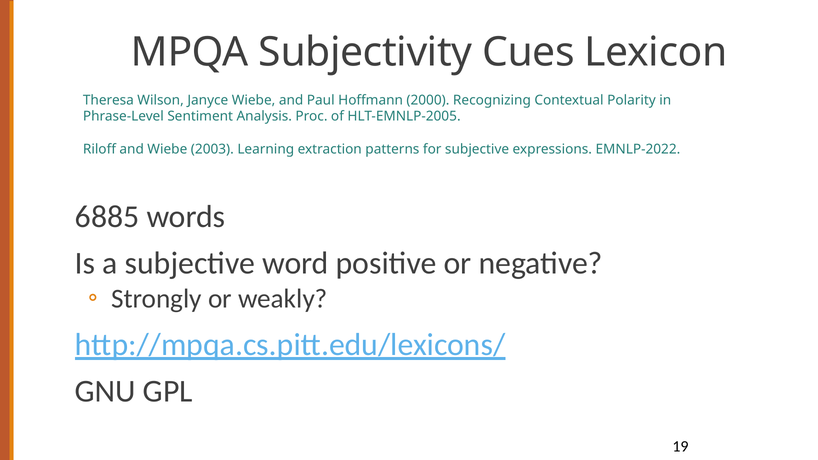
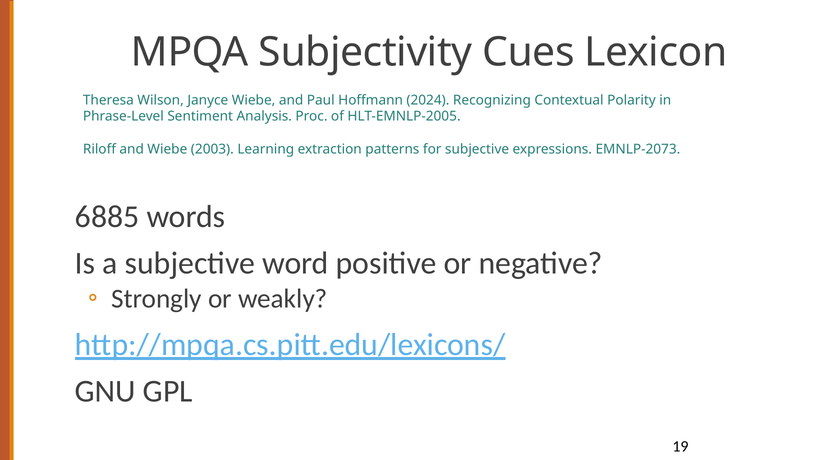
2000: 2000 -> 2024
EMNLP-2022: EMNLP-2022 -> EMNLP-2073
